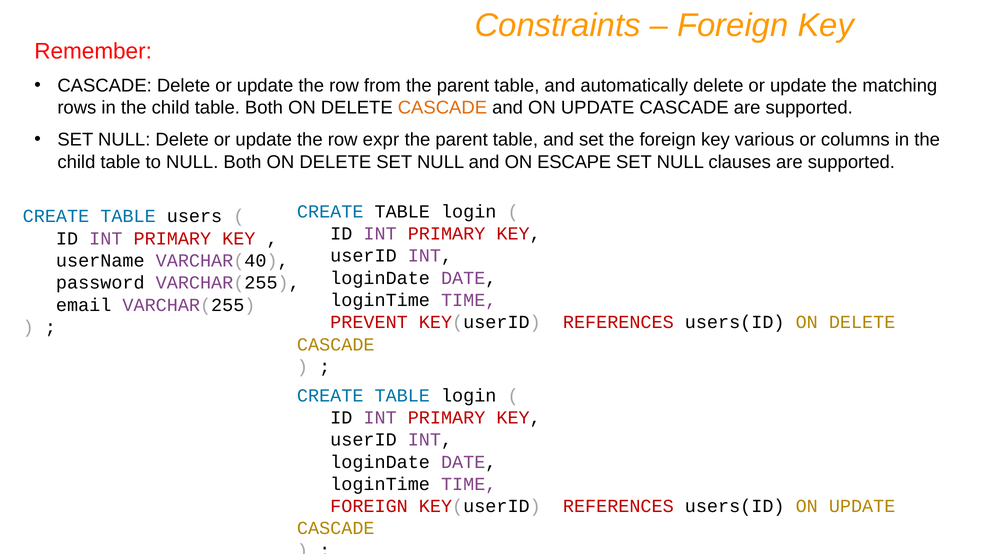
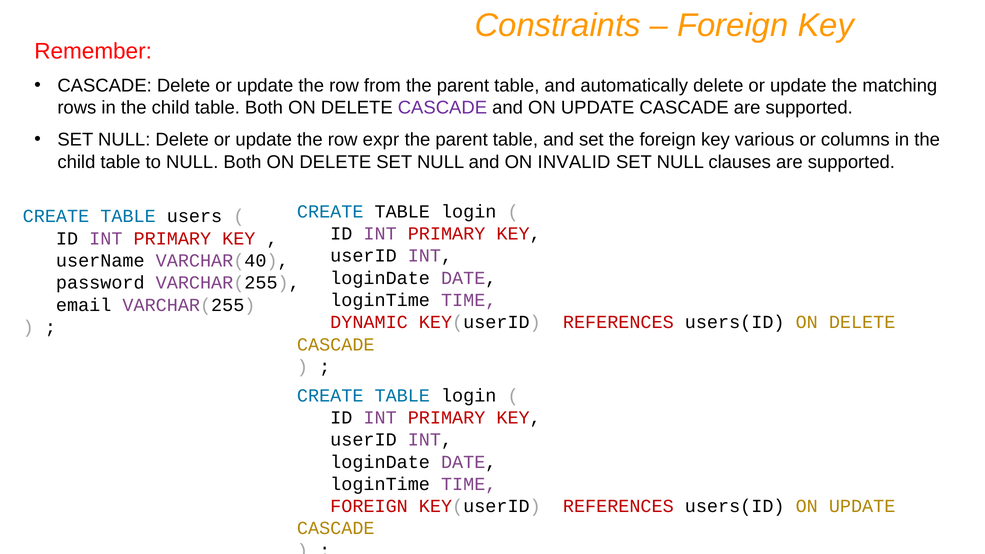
CASCADE at (442, 108) colour: orange -> purple
ESCAPE: ESCAPE -> INVALID
PREVENT: PREVENT -> DYNAMIC
